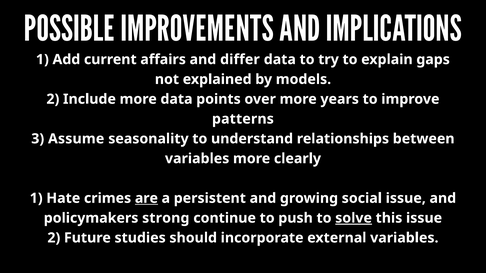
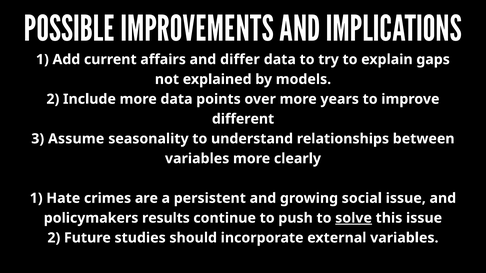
patterns: patterns -> different
are underline: present -> none
strong: strong -> results
